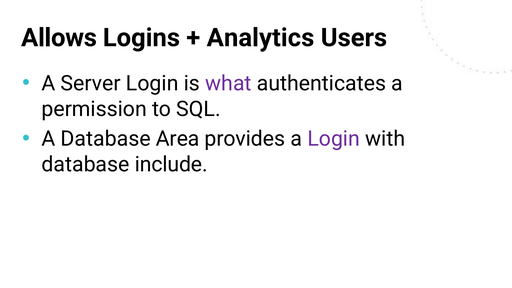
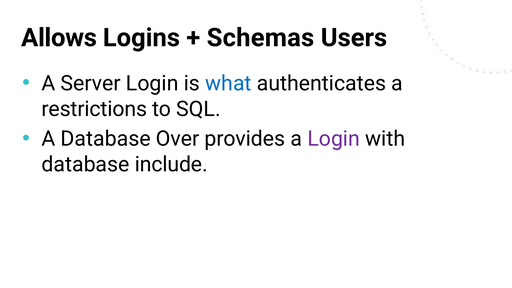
Analytics: Analytics -> Schemas
what colour: purple -> blue
permission: permission -> restrictions
Area: Area -> Over
